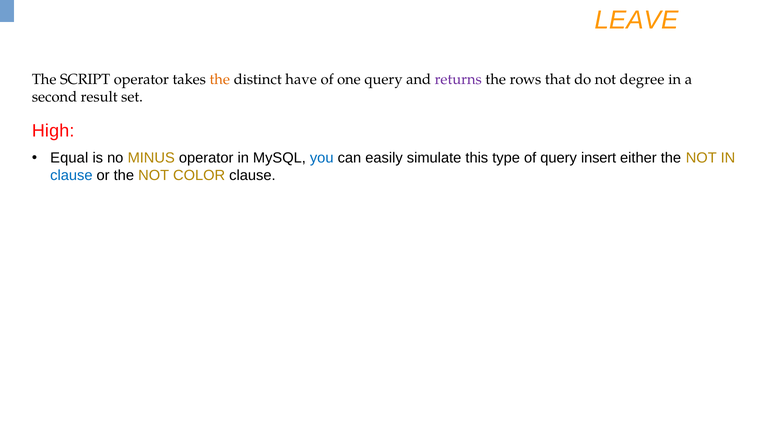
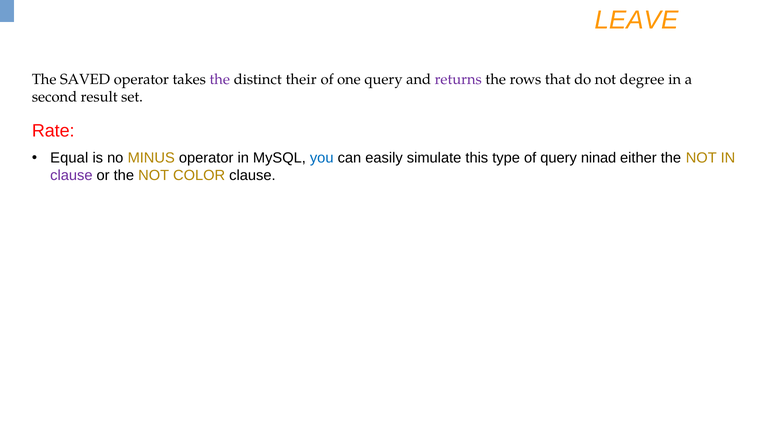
SCRIPT: SCRIPT -> SAVED
the at (220, 79) colour: orange -> purple
have: have -> their
High: High -> Rate
insert: insert -> ninad
clause at (71, 176) colour: blue -> purple
